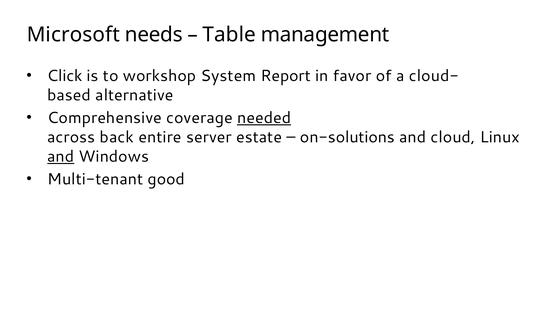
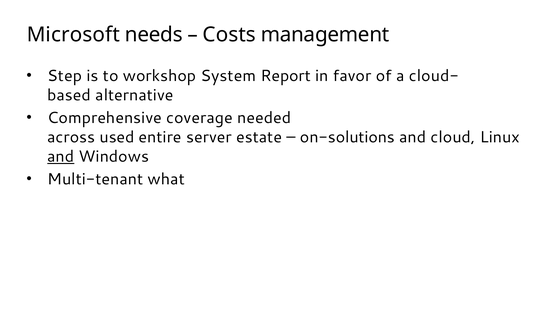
Table: Table -> Costs
Click: Click -> Step
needed underline: present -> none
back: back -> used
good: good -> what
